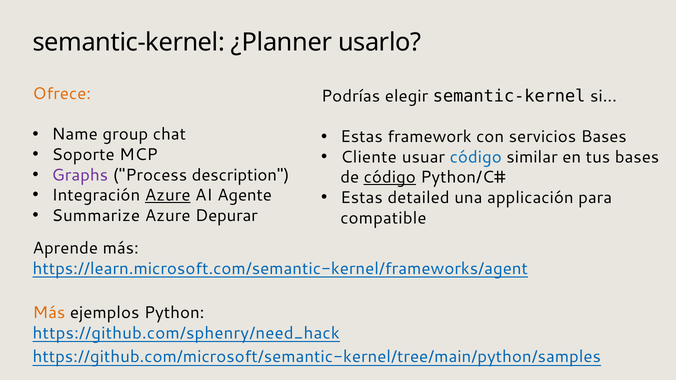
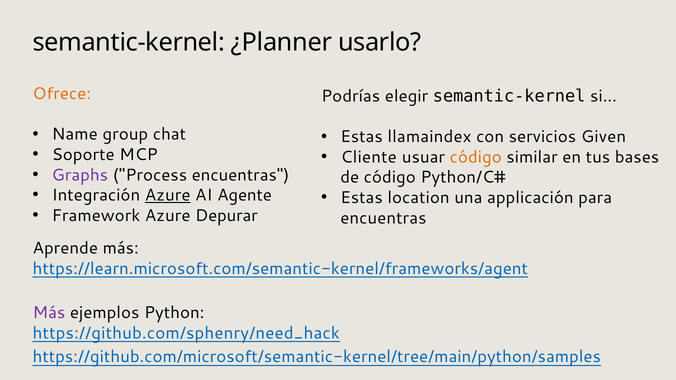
framework: framework -> llamaindex
servicios Bases: Bases -> Given
código at (476, 157) colour: blue -> orange
Process description: description -> encuentras
código at (390, 178) underline: present -> none
detailed: detailed -> location
Summarize: Summarize -> Framework
compatible at (383, 218): compatible -> encuentras
Más at (49, 313) colour: orange -> purple
